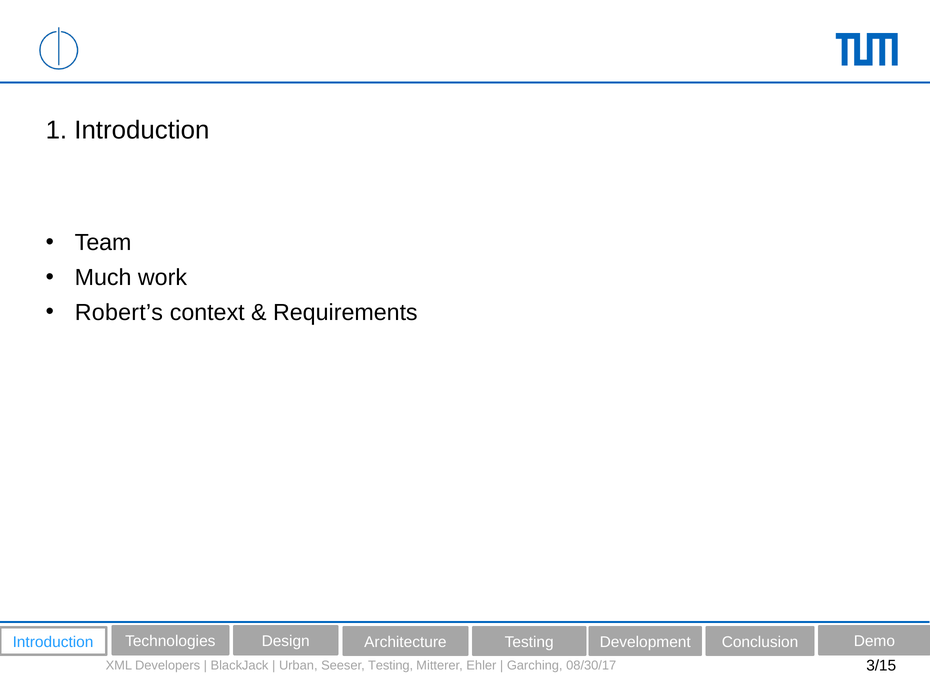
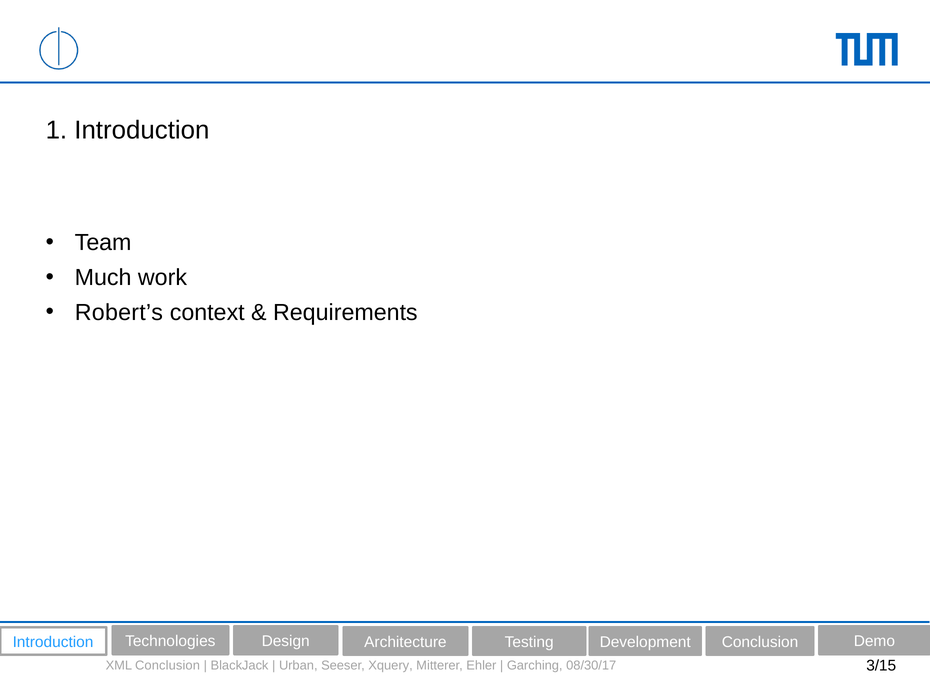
XML Developers: Developers -> Conclusion
Seeser Testing: Testing -> Xquery
